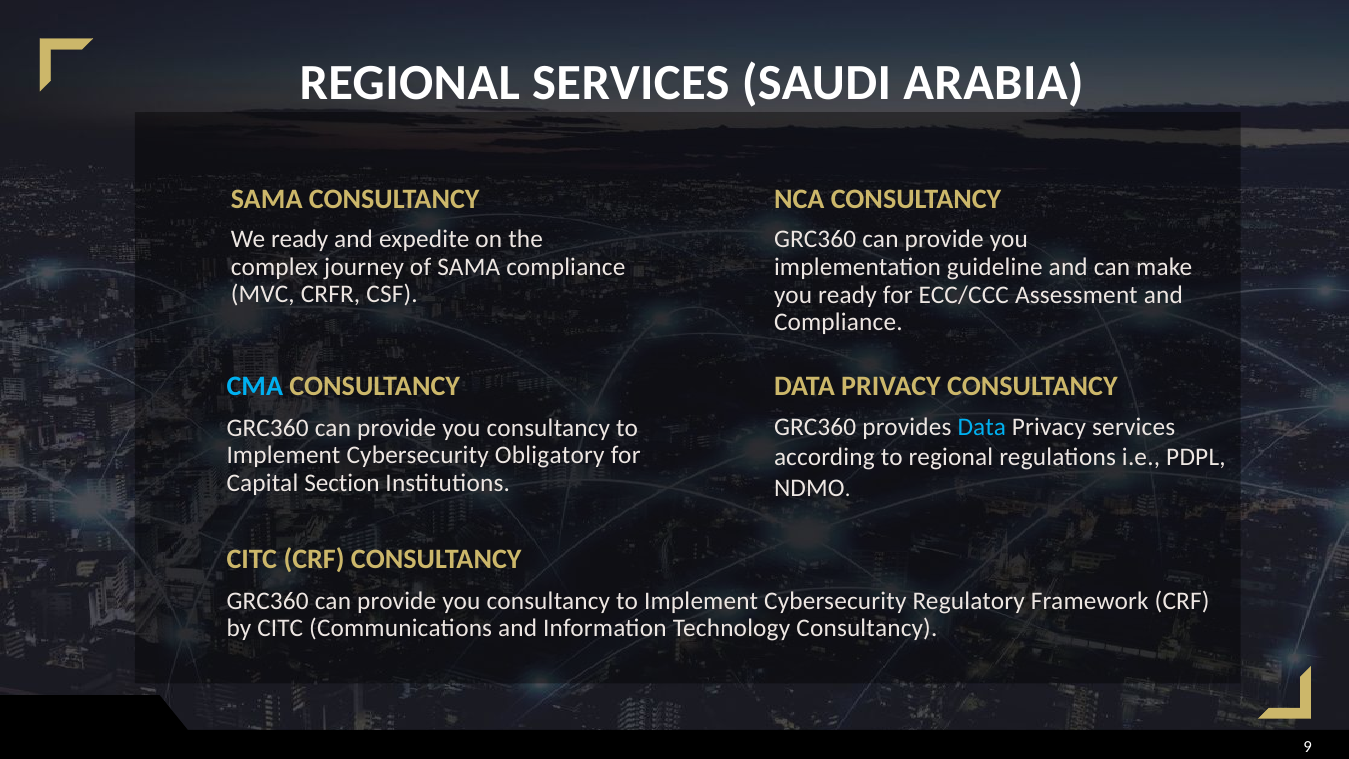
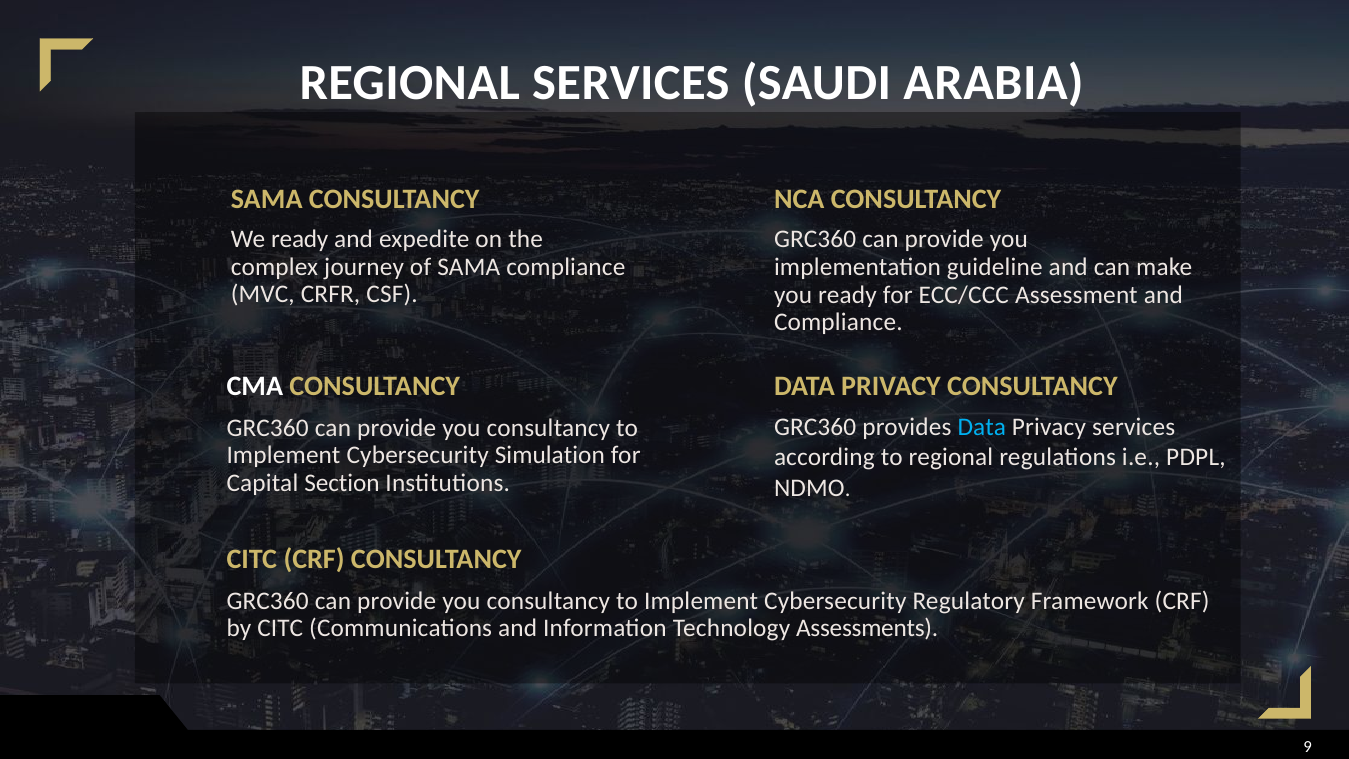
CMA colour: light blue -> white
Obligatory: Obligatory -> Simulation
Technology Consultancy: Consultancy -> Assessments
